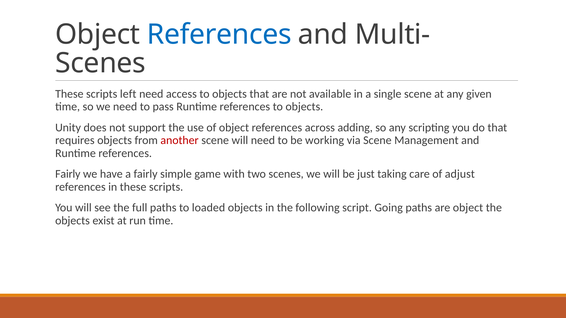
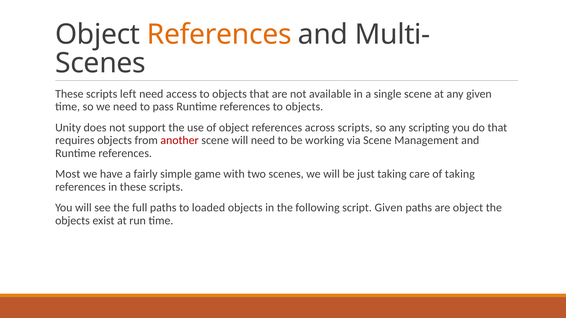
References at (219, 35) colour: blue -> orange
across adding: adding -> scripts
Fairly at (68, 174): Fairly -> Most
of adjust: adjust -> taking
script Going: Going -> Given
